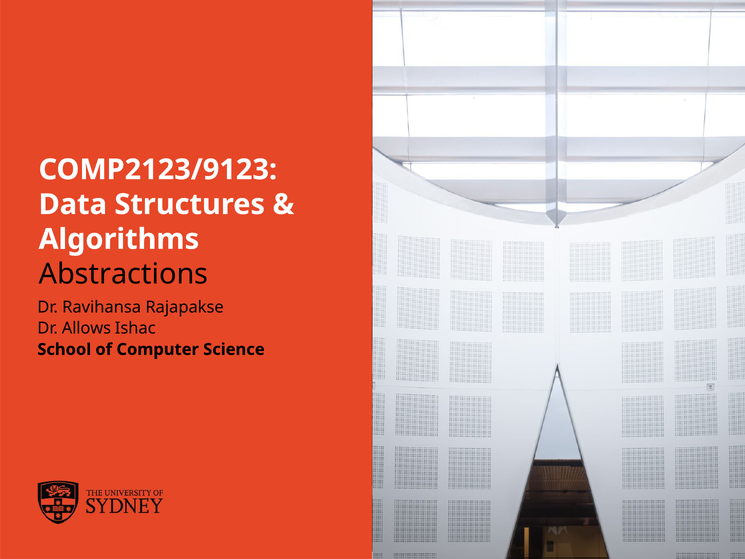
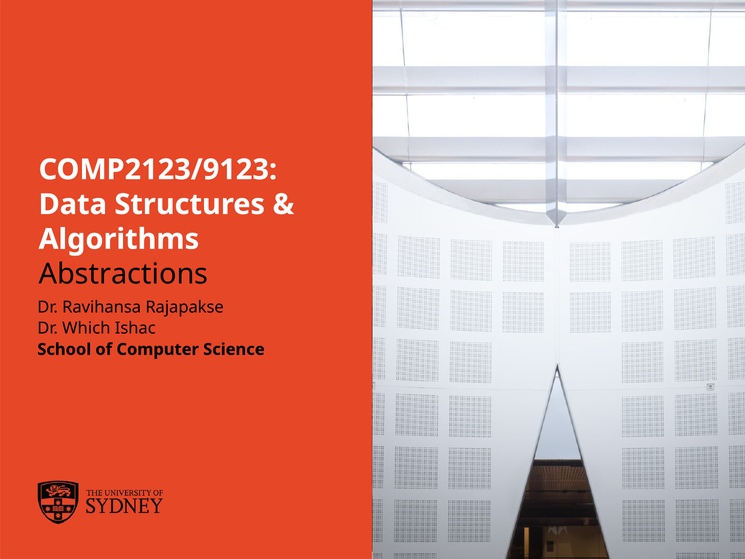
Allows: Allows -> Which
